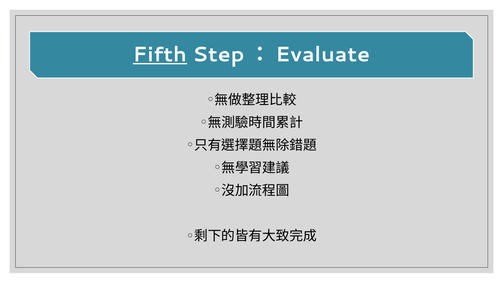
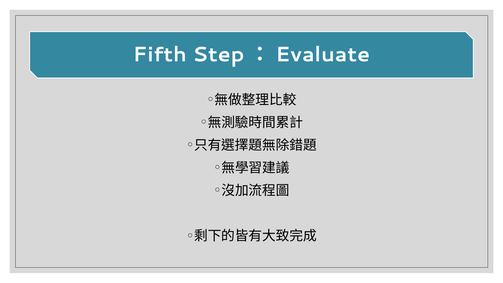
Fifth underline: present -> none
